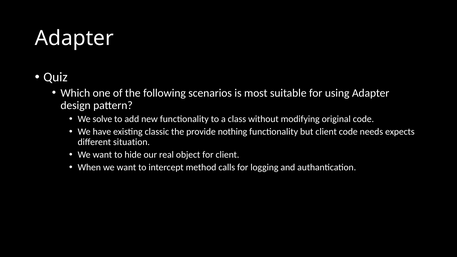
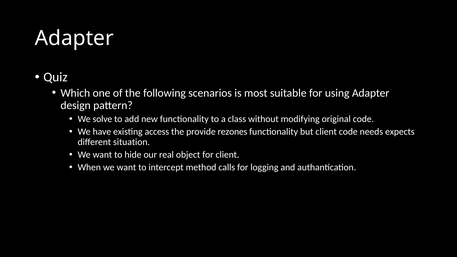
classic: classic -> access
nothing: nothing -> rezones
